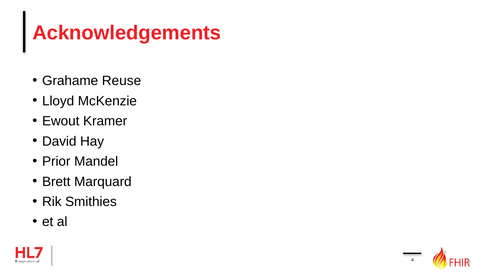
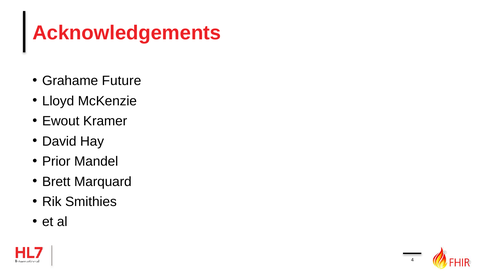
Reuse: Reuse -> Future
